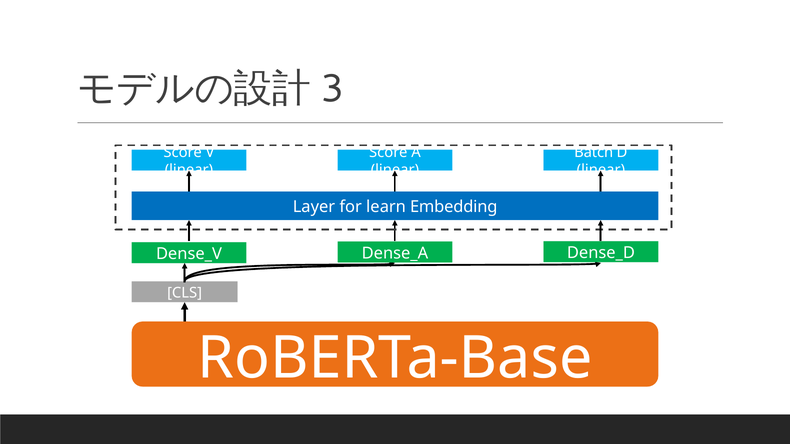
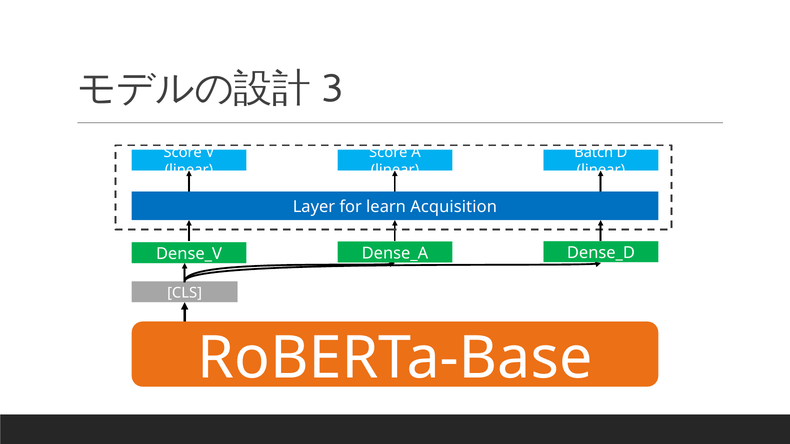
Embedding: Embedding -> Acquisition
